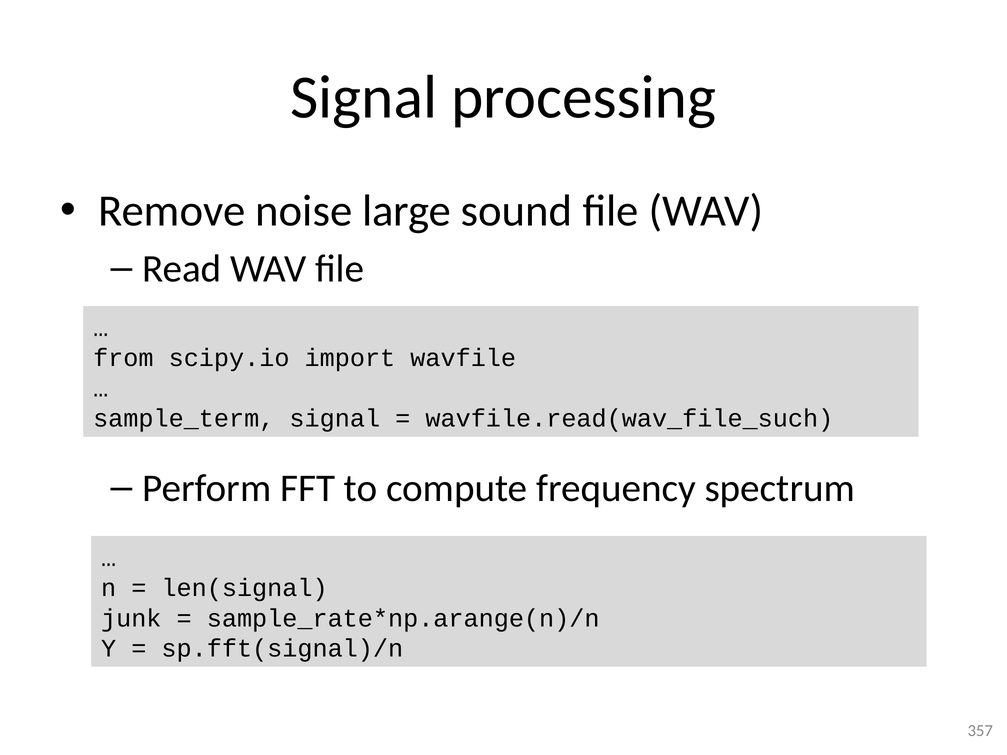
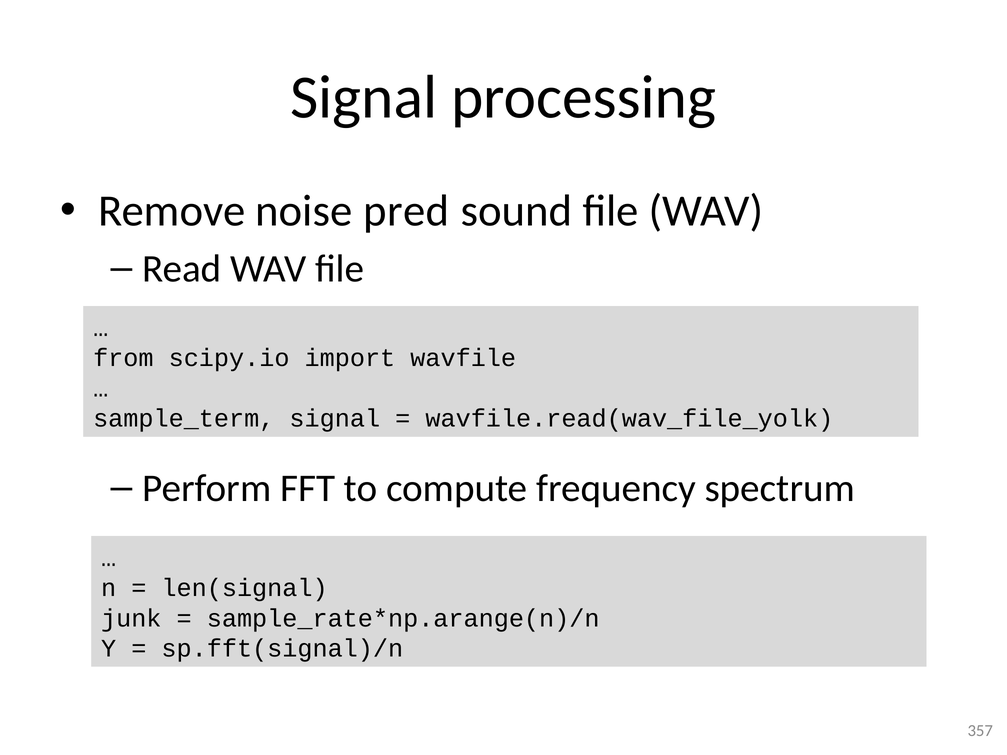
large: large -> pred
wavfile.read(wav_file_such: wavfile.read(wav_file_such -> wavfile.read(wav_file_yolk
